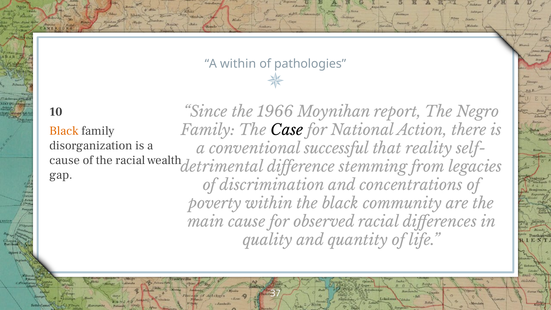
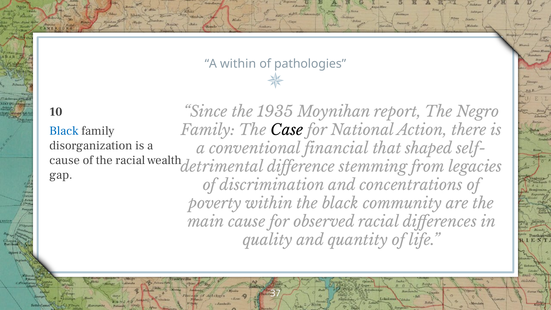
1966: 1966 -> 1935
Black at (64, 131) colour: orange -> blue
successful: successful -> financial
reality: reality -> shaped
